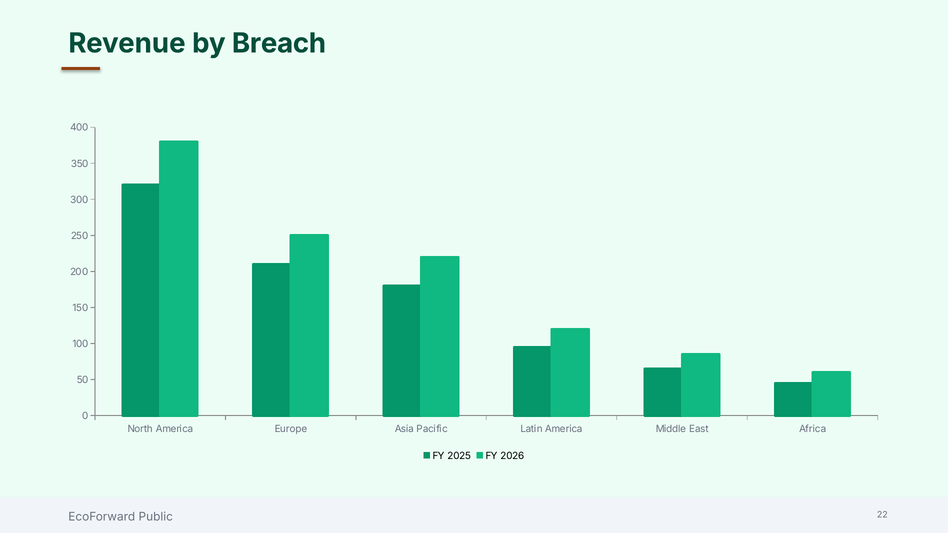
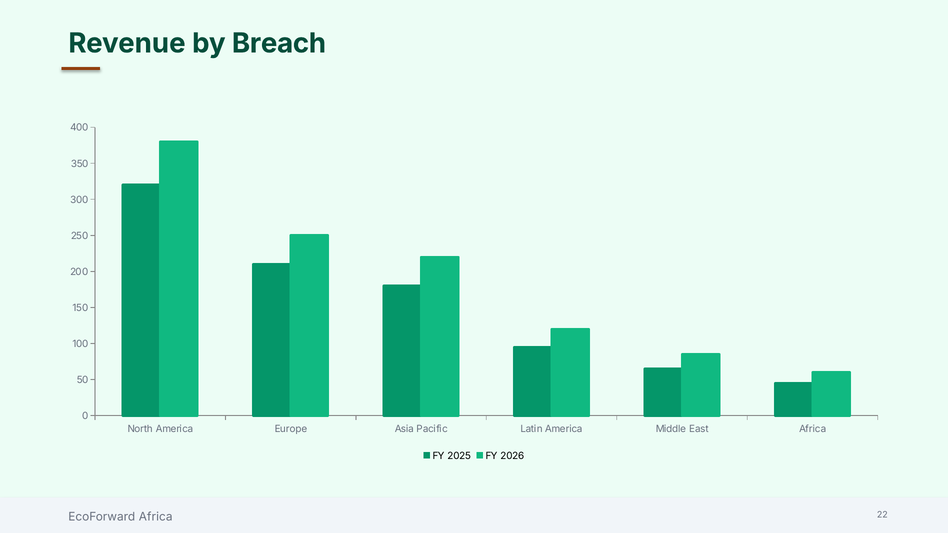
EcoForward Public: Public -> Africa
